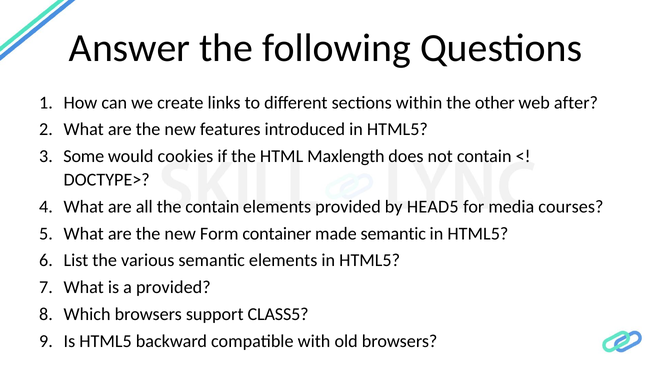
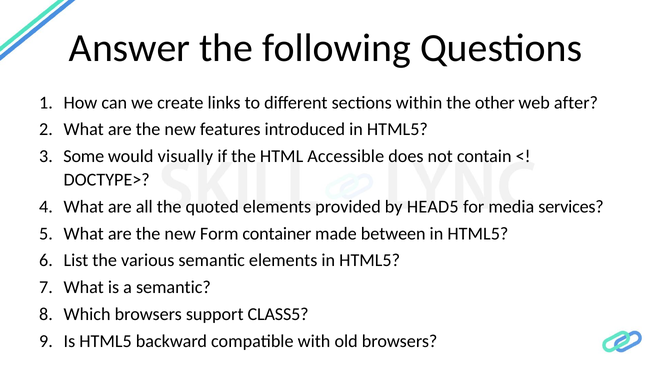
cookies: cookies -> visually
Maxlength: Maxlength -> Accessible
the contain: contain -> quoted
courses: courses -> services
made semantic: semantic -> between
a provided: provided -> semantic
